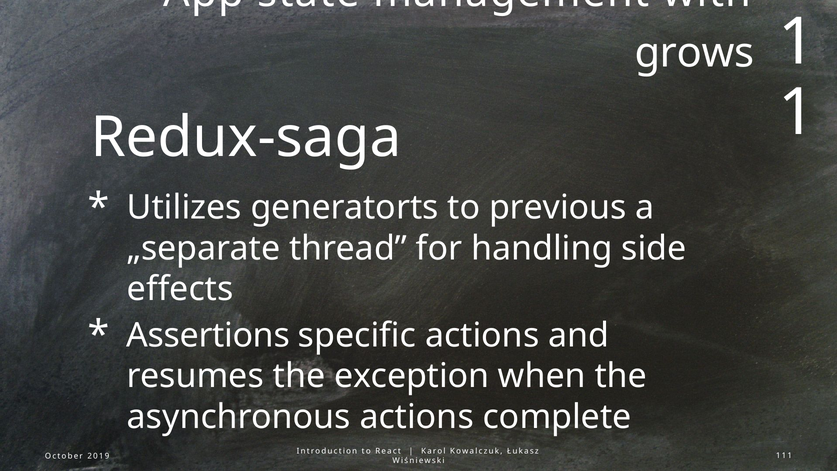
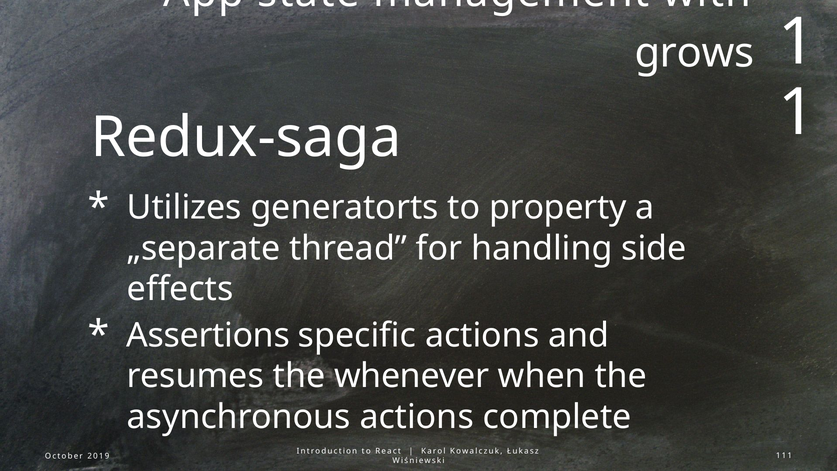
previous: previous -> property
exception: exception -> whenever
